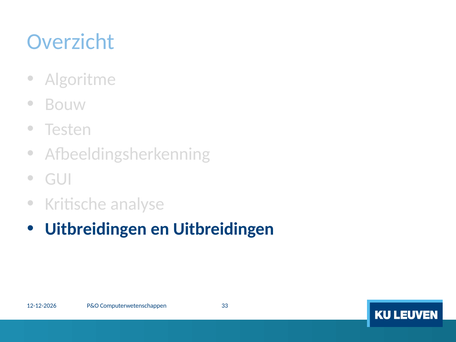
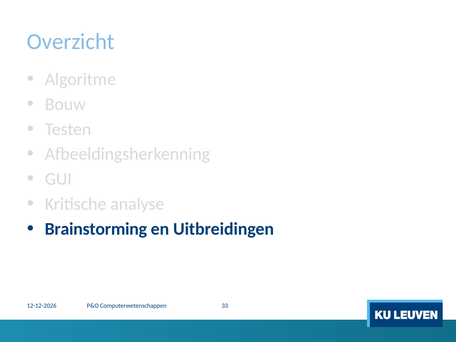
Uitbreidingen at (96, 229): Uitbreidingen -> Brainstorming
